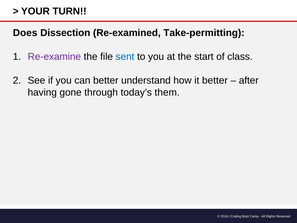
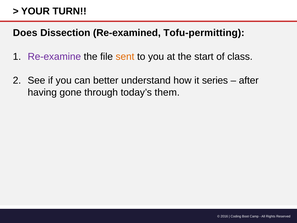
Take-permitting: Take-permitting -> Tofu-permitting
sent colour: blue -> orange
it better: better -> series
